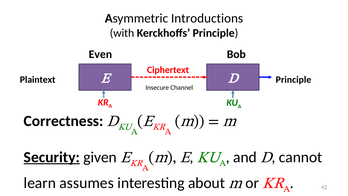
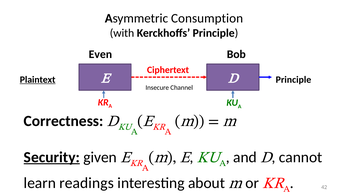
Introductions: Introductions -> Consumption
Plaintext underline: none -> present
assumes: assumes -> readings
